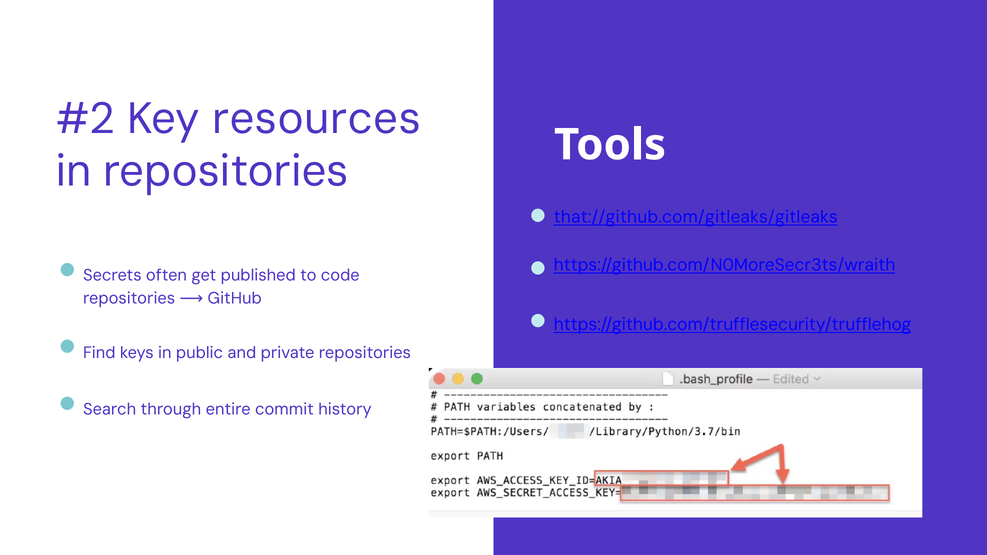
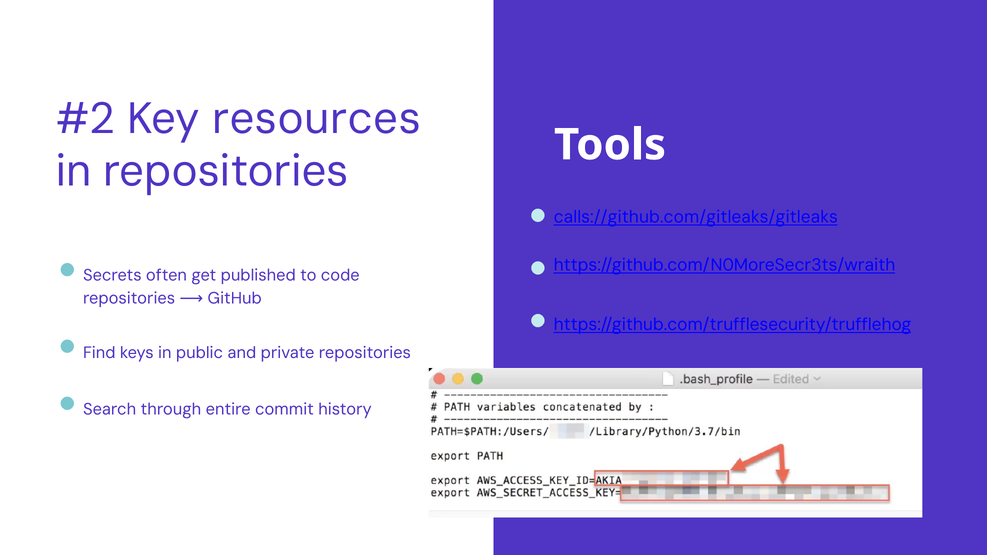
that://github.com/gitleaks/gitleaks: that://github.com/gitleaks/gitleaks -> calls://github.com/gitleaks/gitleaks
